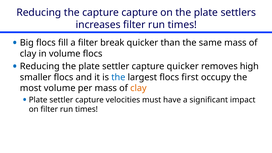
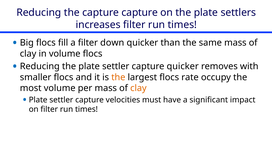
break: break -> down
high: high -> with
the at (118, 77) colour: blue -> orange
first: first -> rate
